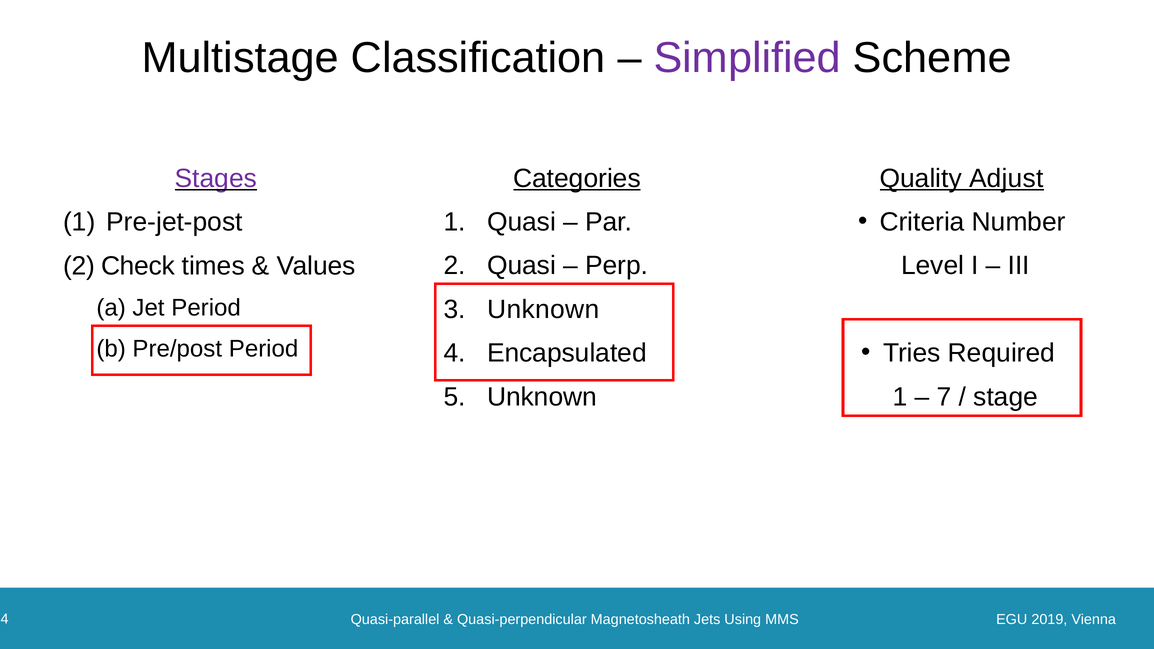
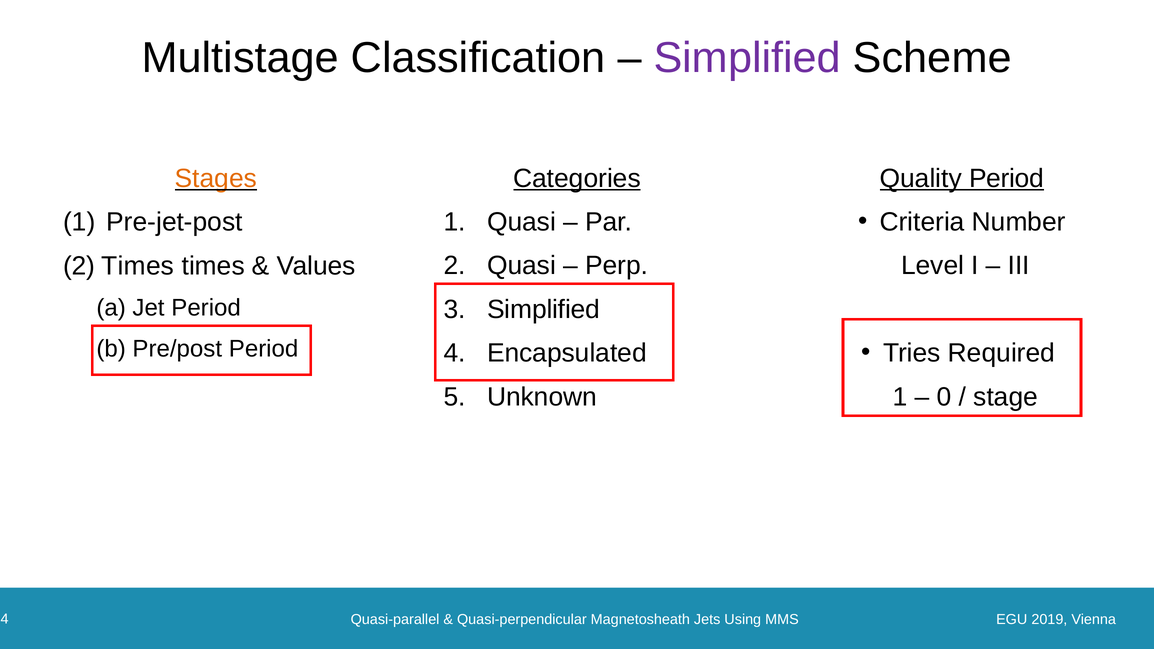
Stages colour: purple -> orange
Quality Adjust: Adjust -> Period
2 Check: Check -> Times
Unknown at (543, 310): Unknown -> Simplified
7: 7 -> 0
